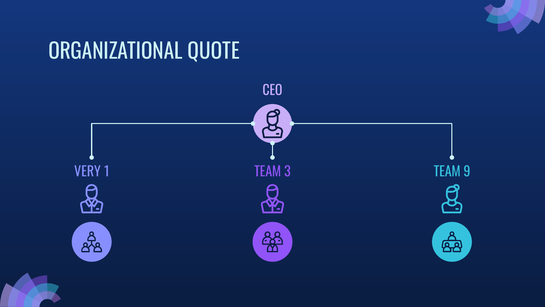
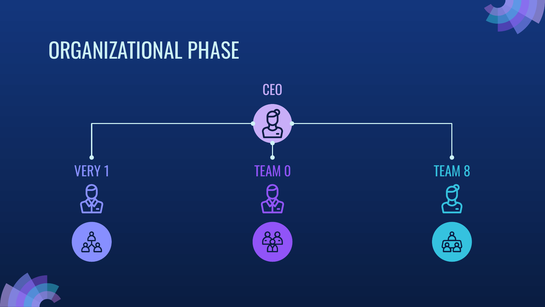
QUOTE: QUOTE -> PHASE
3: 3 -> 0
9: 9 -> 8
